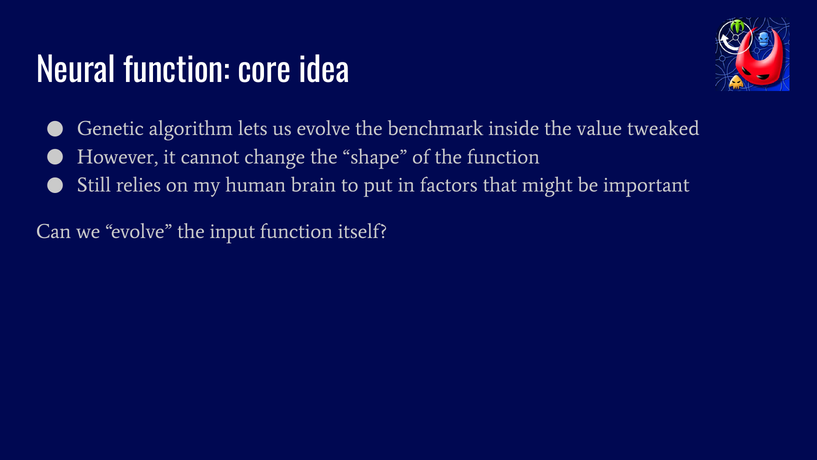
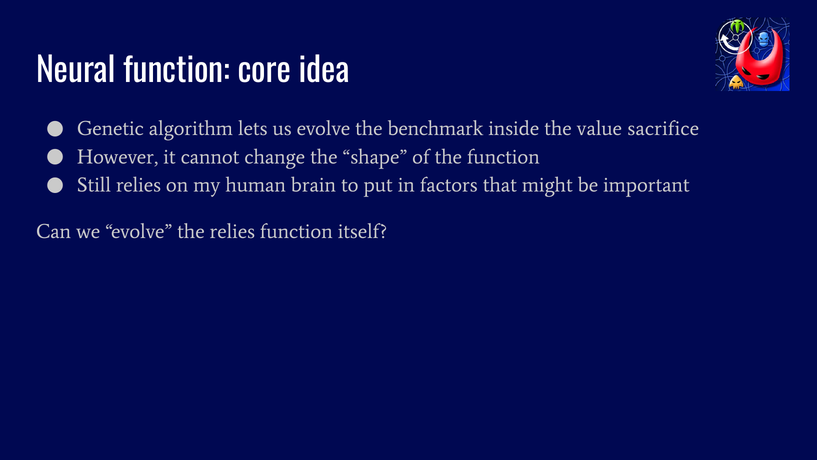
tweaked: tweaked -> sacrifice
the input: input -> relies
